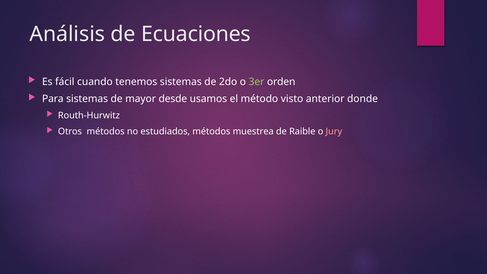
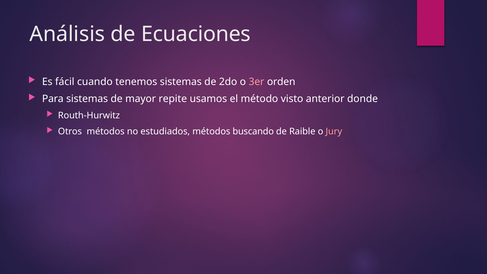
3er colour: light green -> pink
desde: desde -> repite
muestrea: muestrea -> buscando
